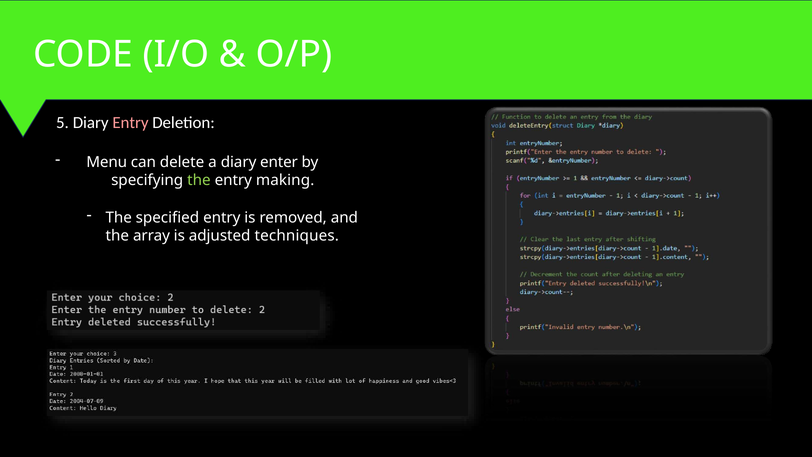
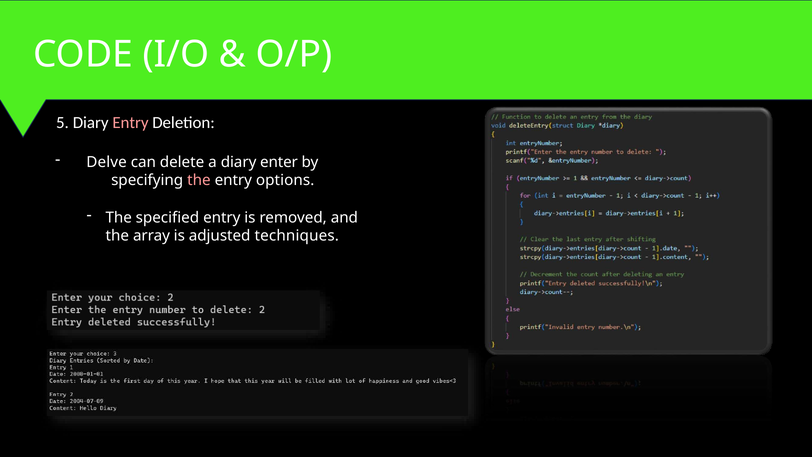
Menu: Menu -> Delve
the at (199, 180) colour: light green -> pink
making: making -> options
